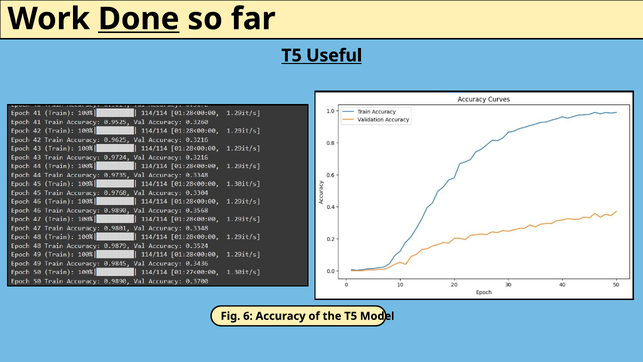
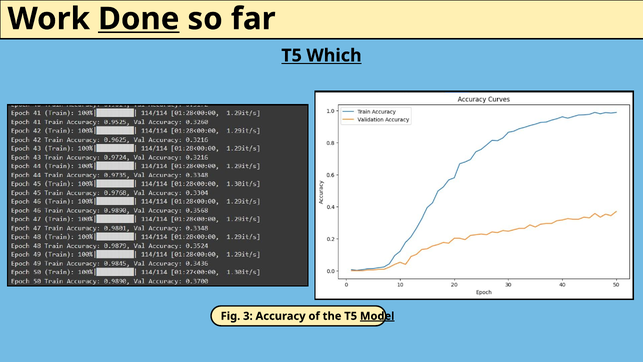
Useful: Useful -> Which
6: 6 -> 3
Model underline: none -> present
